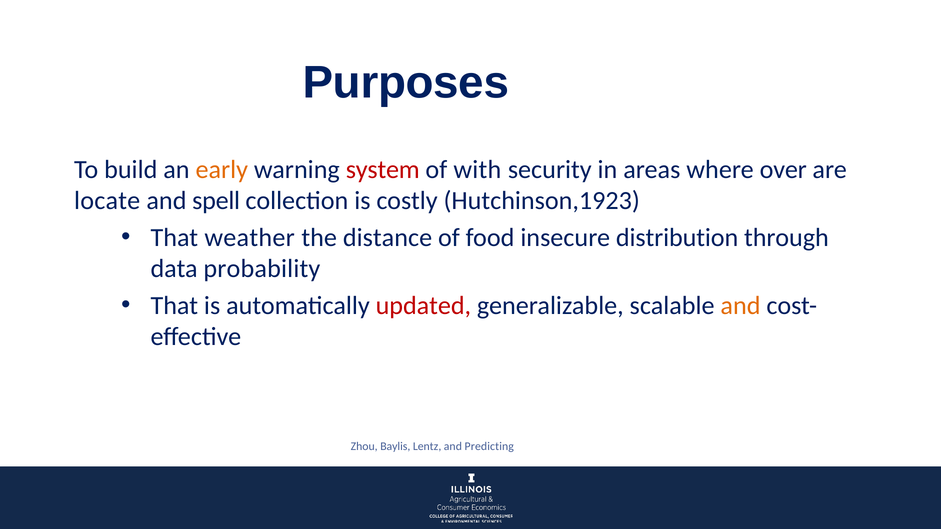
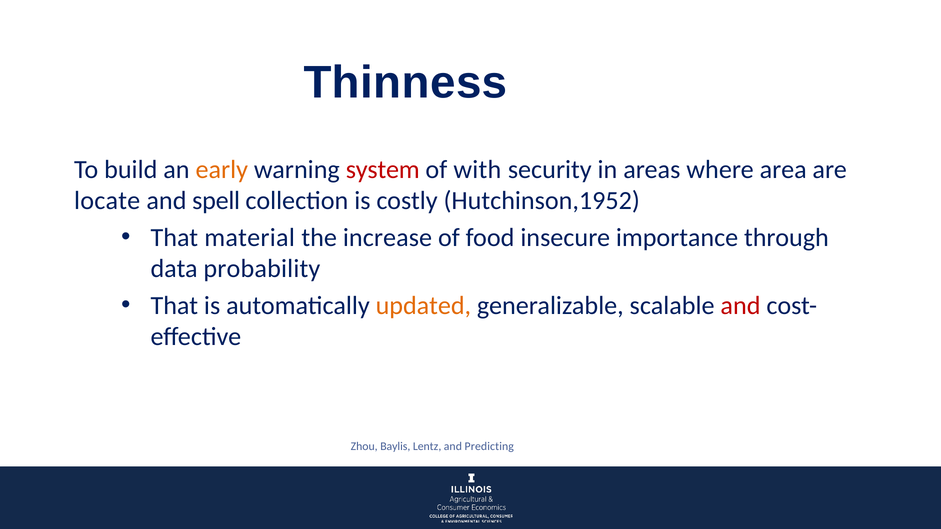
Purposes: Purposes -> Thinness
over: over -> area
Hutchinson,1923: Hutchinson,1923 -> Hutchinson,1952
weather: weather -> material
distance: distance -> increase
distribution: distribution -> importance
updated colour: red -> orange
and at (740, 306) colour: orange -> red
